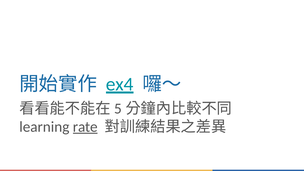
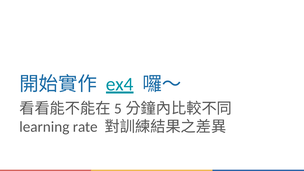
rate underline: present -> none
